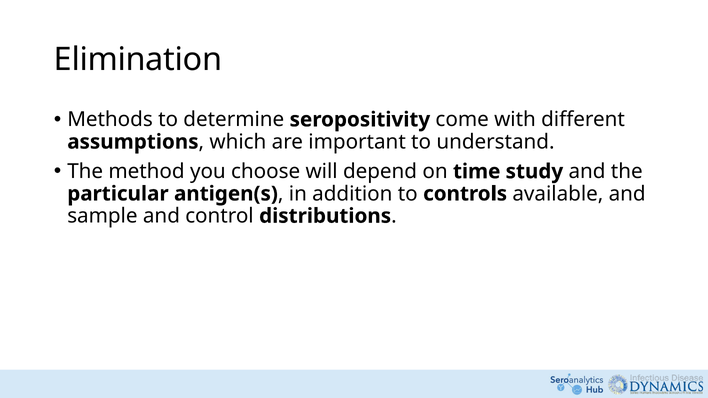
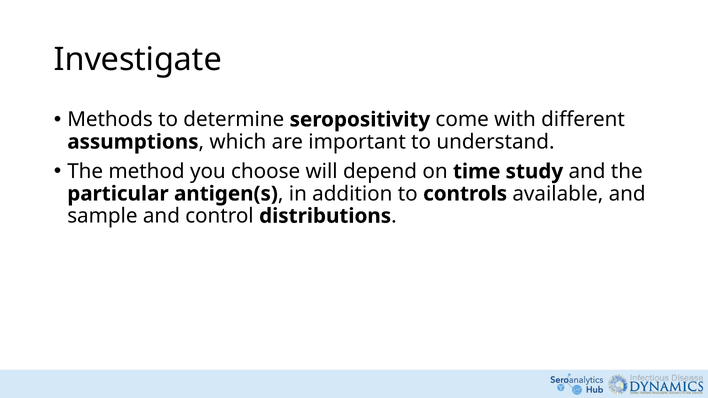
Elimination: Elimination -> Investigate
